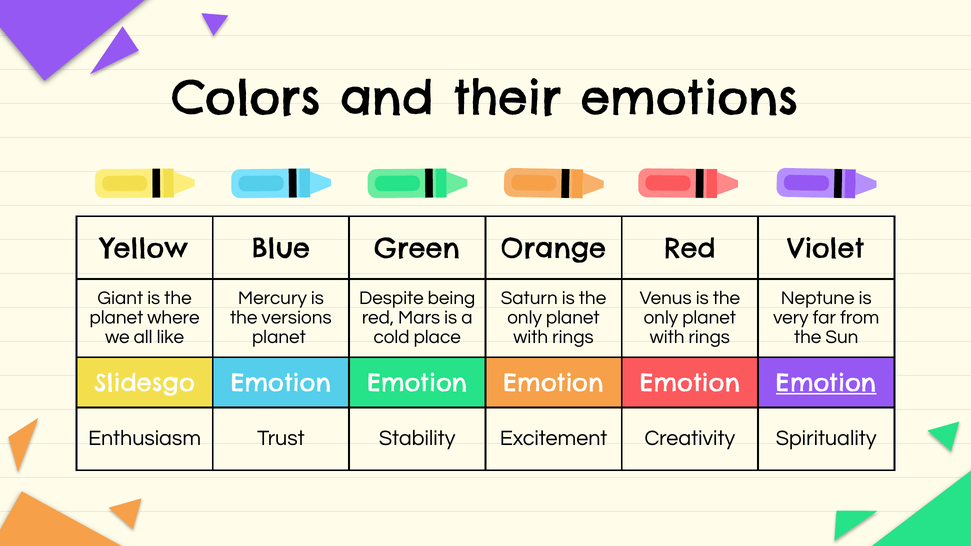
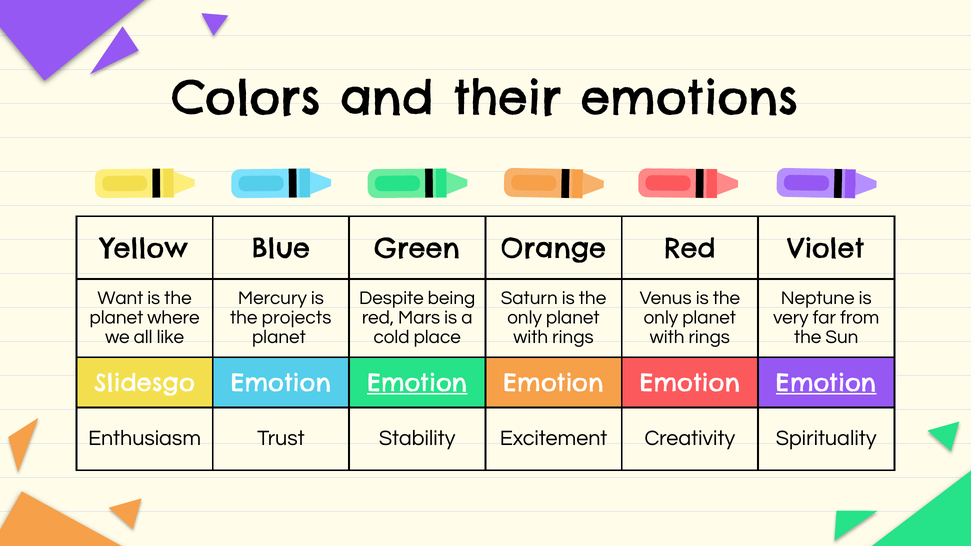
Giant: Giant -> Want
versions: versions -> projects
Emotion at (417, 383) underline: none -> present
